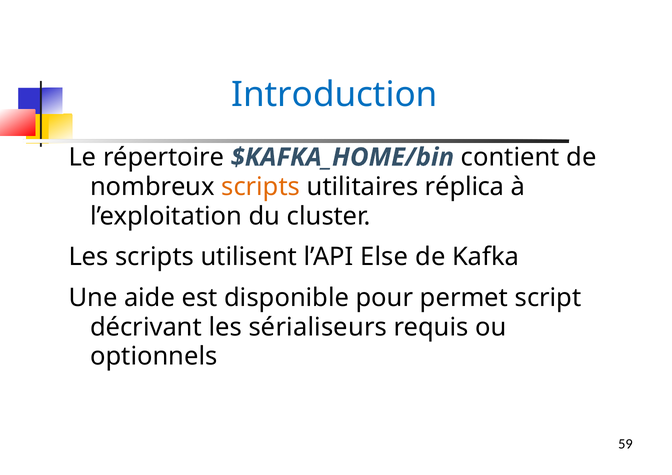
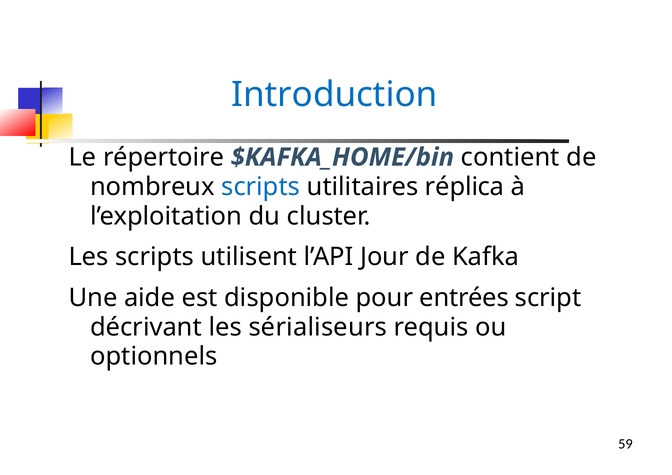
scripts at (261, 187) colour: orange -> blue
Else: Else -> Jour
permet: permet -> entrées
